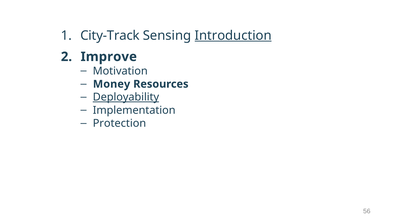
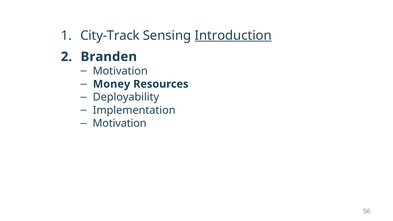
Improve: Improve -> Branden
Deployability underline: present -> none
Protection at (119, 123): Protection -> Motivation
